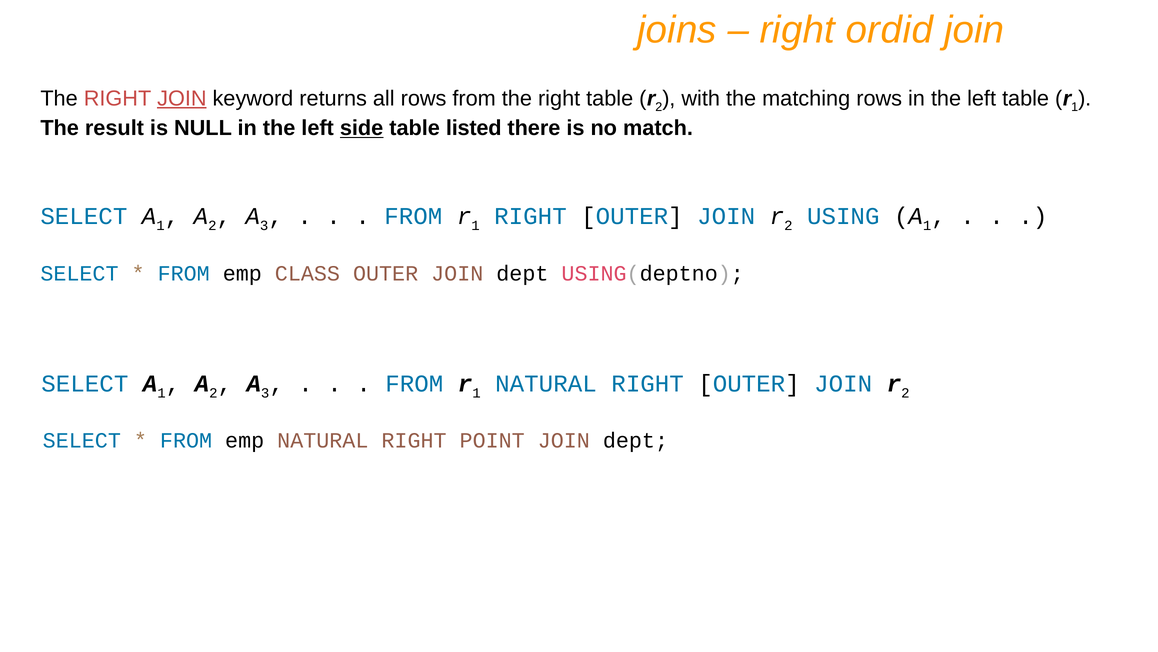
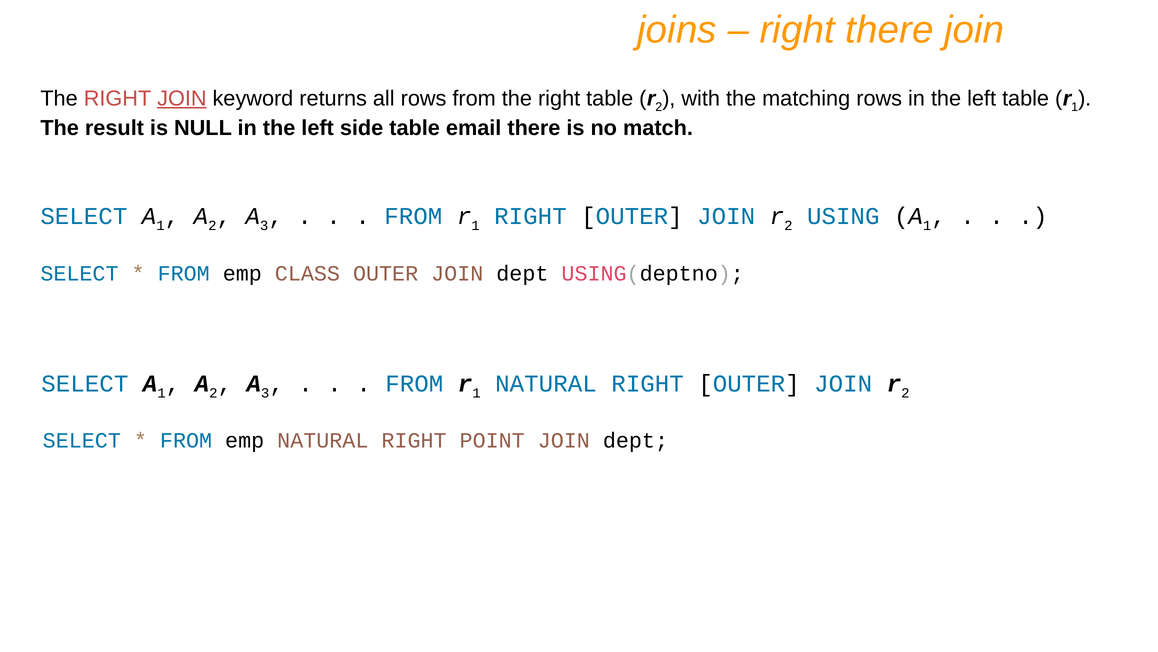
right ordid: ordid -> there
side underline: present -> none
listed: listed -> email
